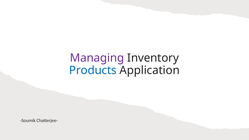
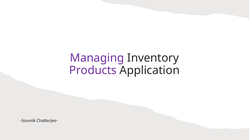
Products colour: blue -> purple
